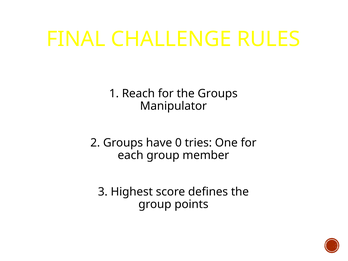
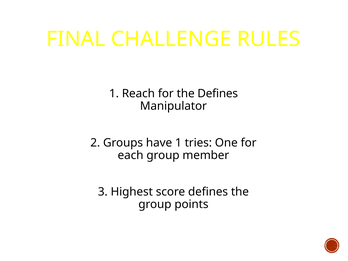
the Groups: Groups -> Defines
have 0: 0 -> 1
